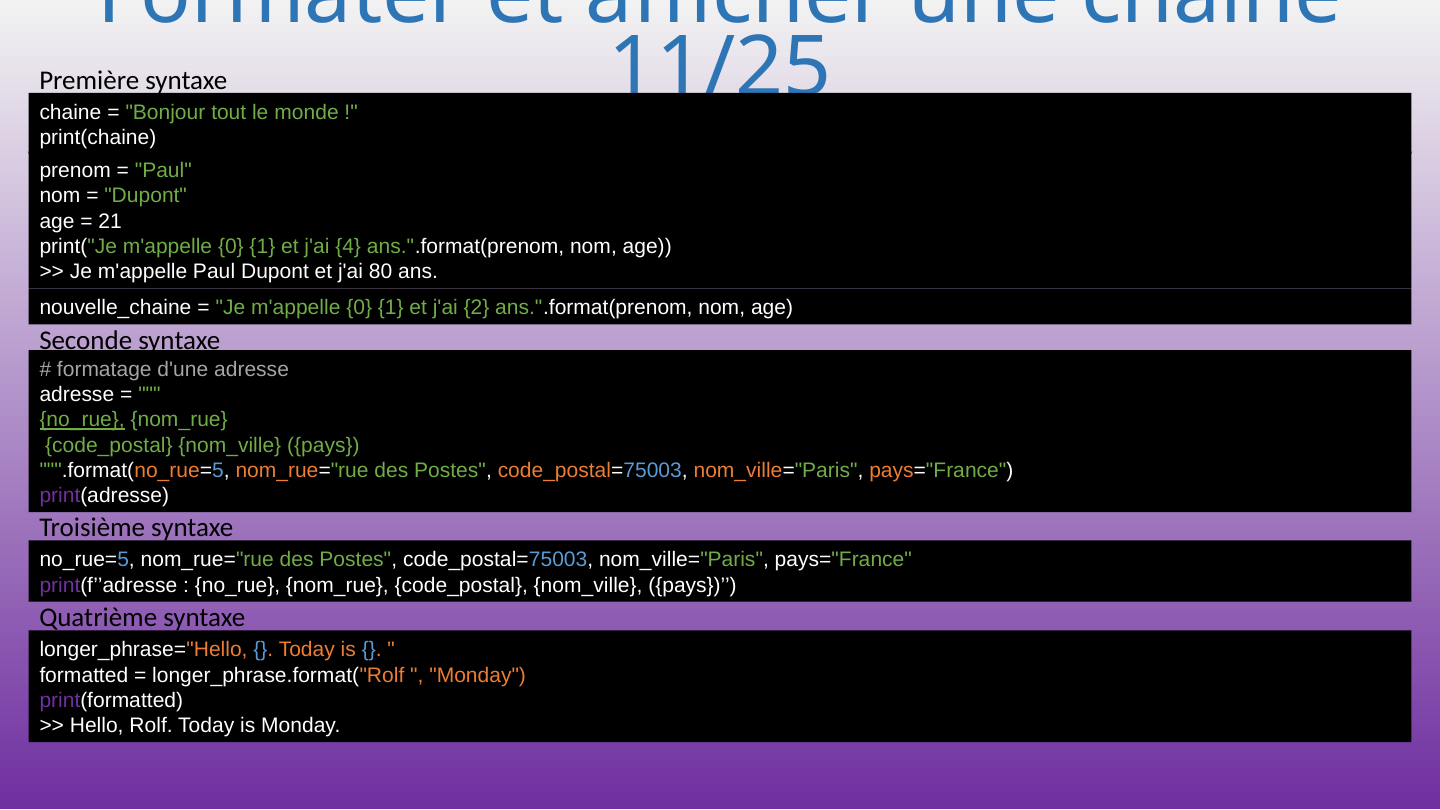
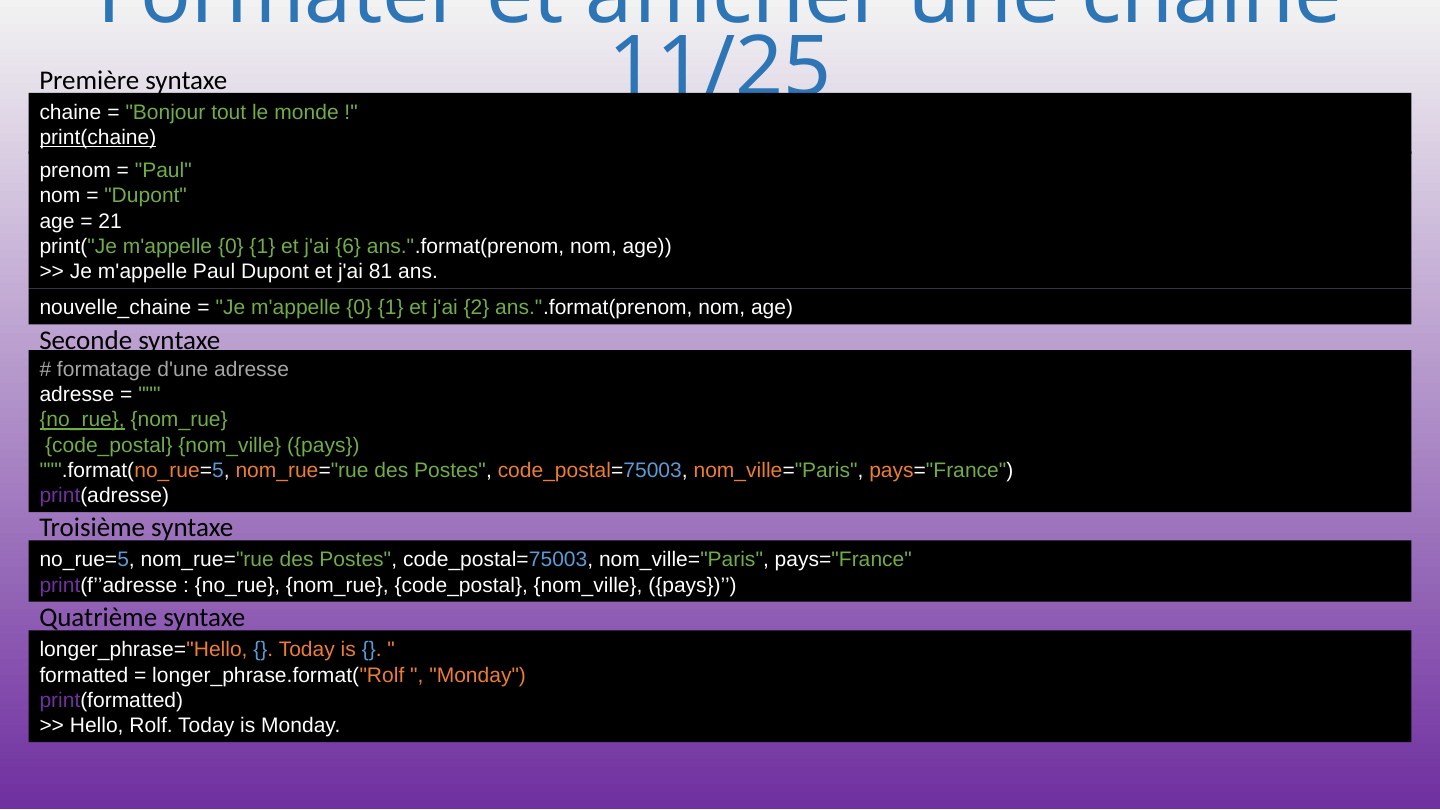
print(chaine underline: none -> present
4: 4 -> 6
80: 80 -> 81
